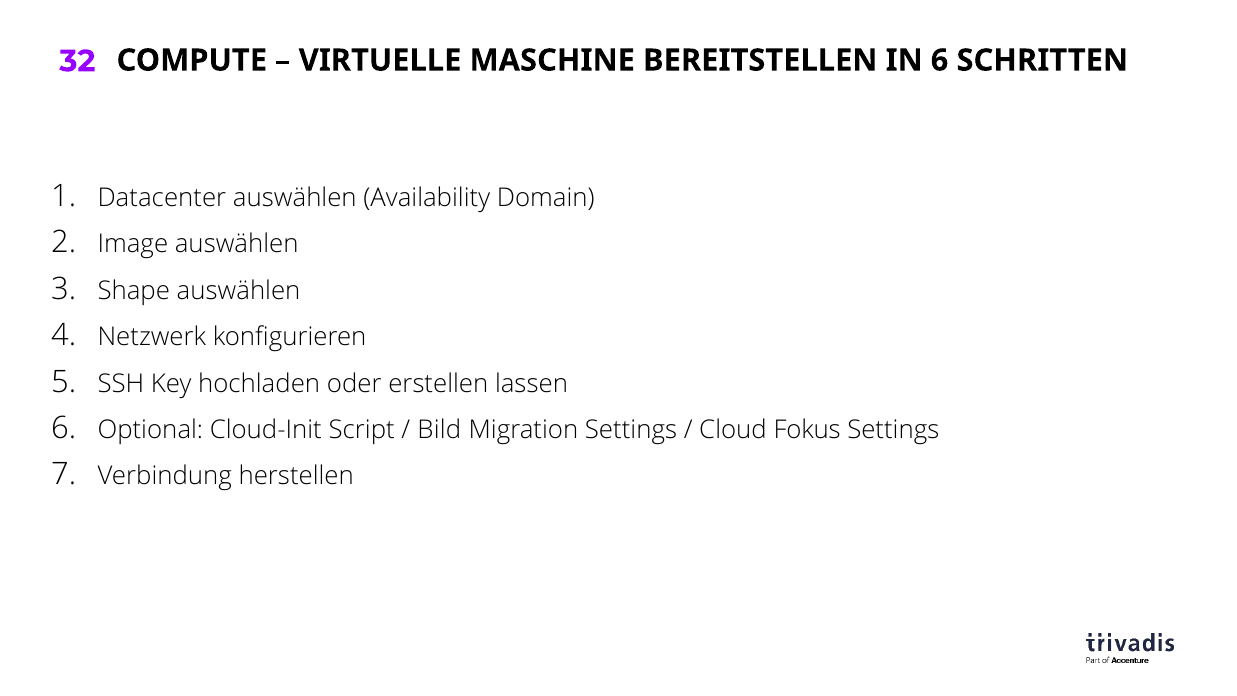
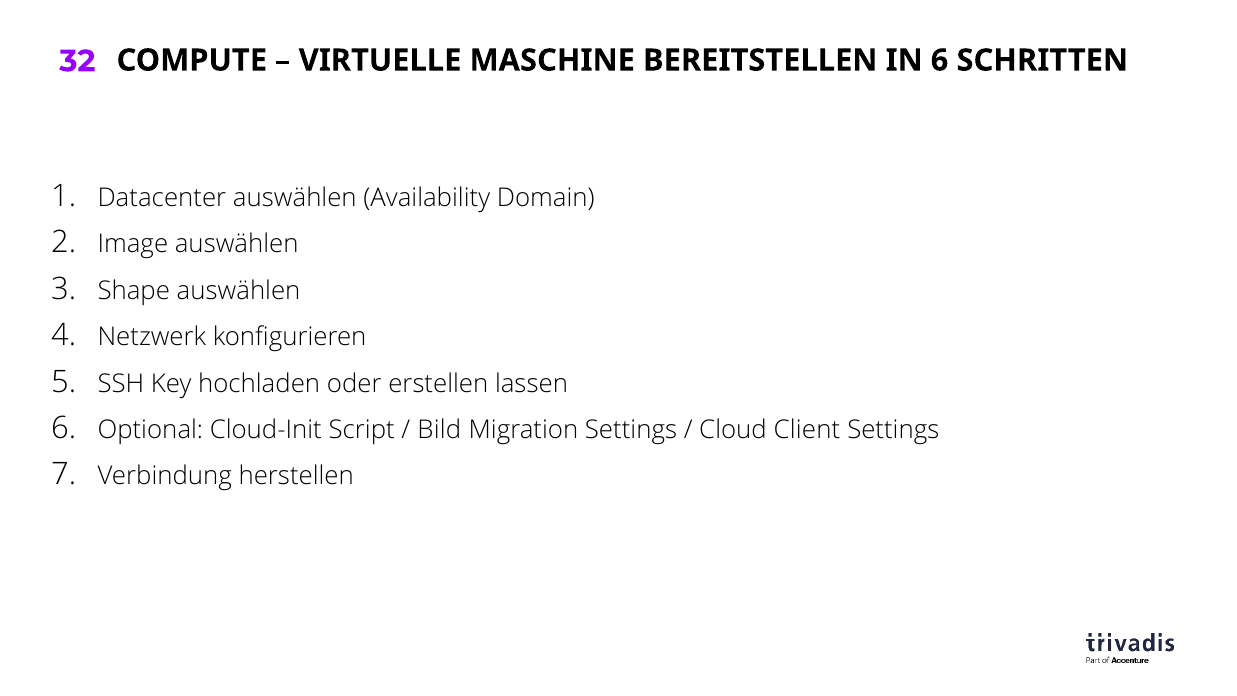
Fokus: Fokus -> Client
